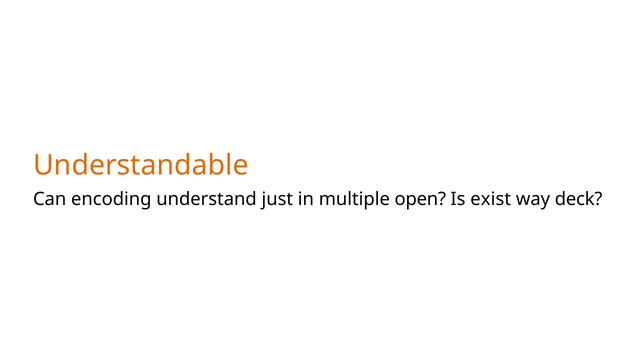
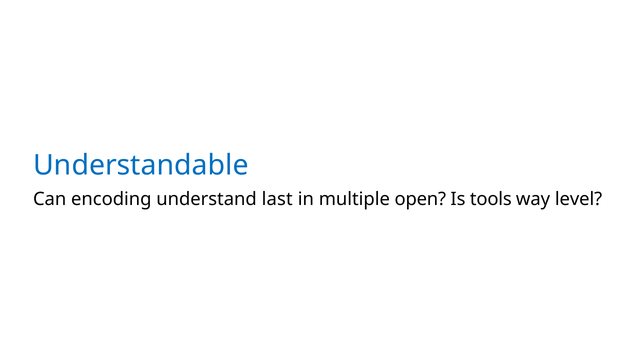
Understandable colour: orange -> blue
just: just -> last
exist: exist -> tools
deck: deck -> level
